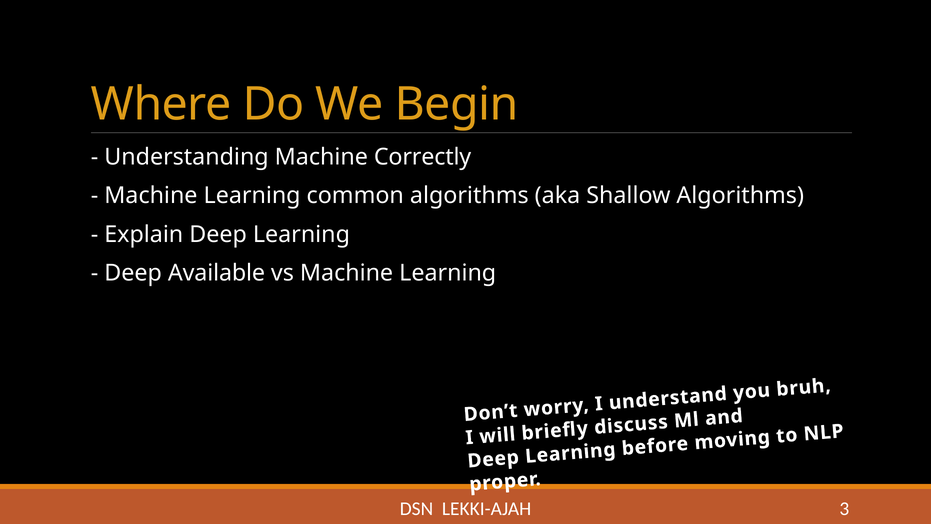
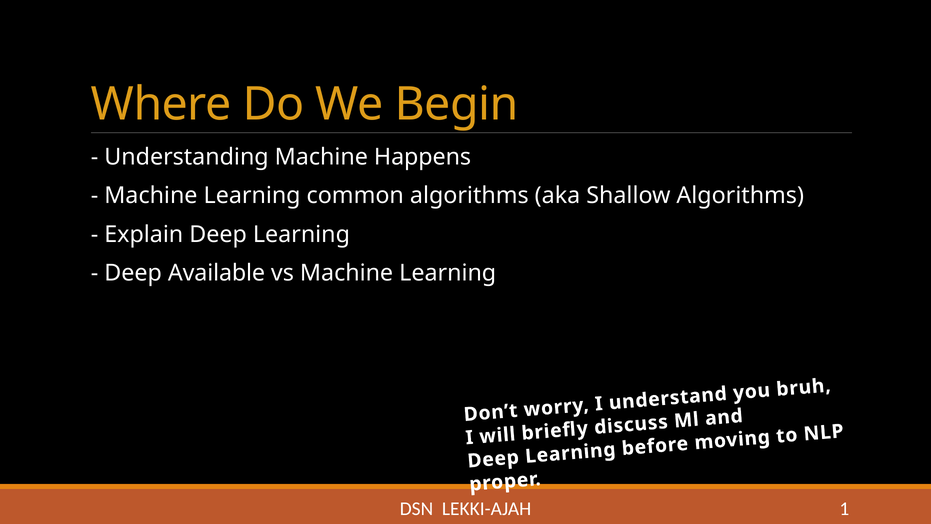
Correctly: Correctly -> Happens
3: 3 -> 1
